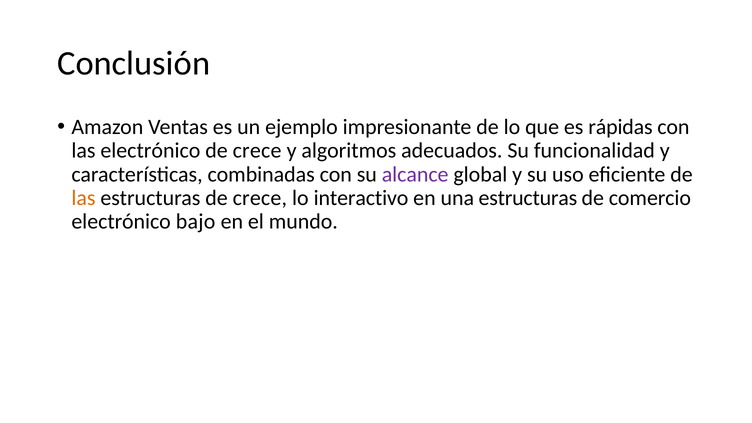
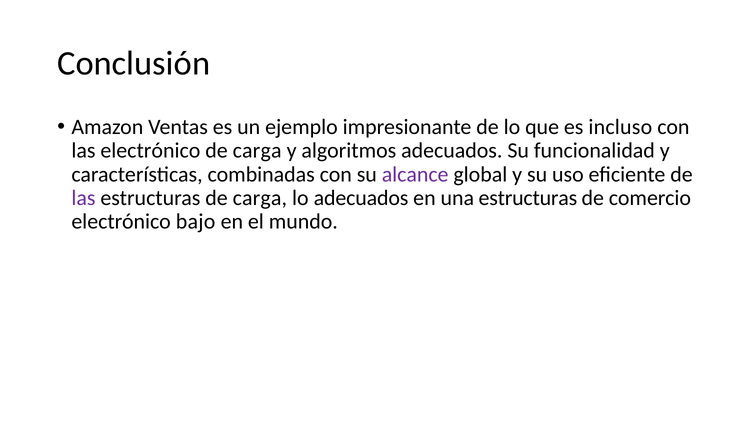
rápidas: rápidas -> incluso
crece at (257, 151): crece -> carga
las at (83, 198) colour: orange -> purple
estructuras de crece: crece -> carga
lo interactivo: interactivo -> adecuados
